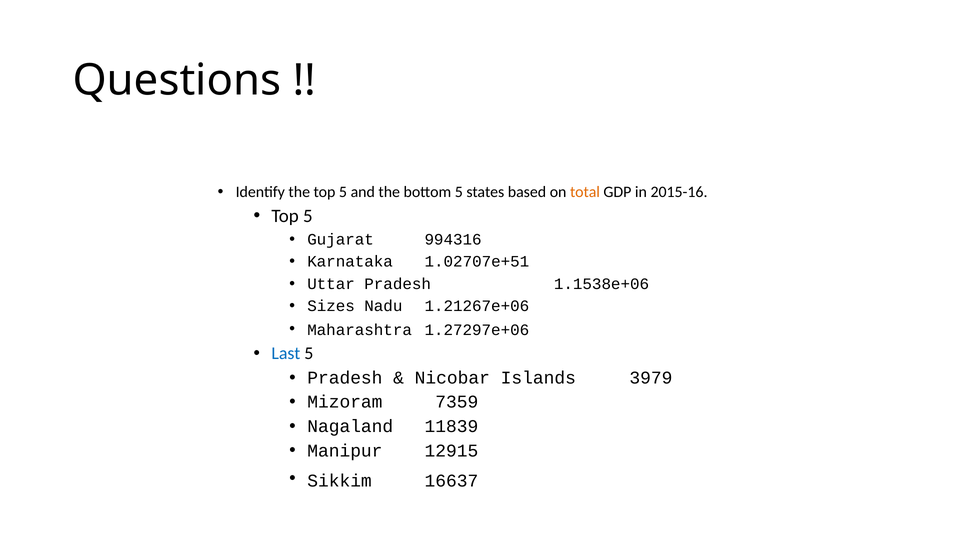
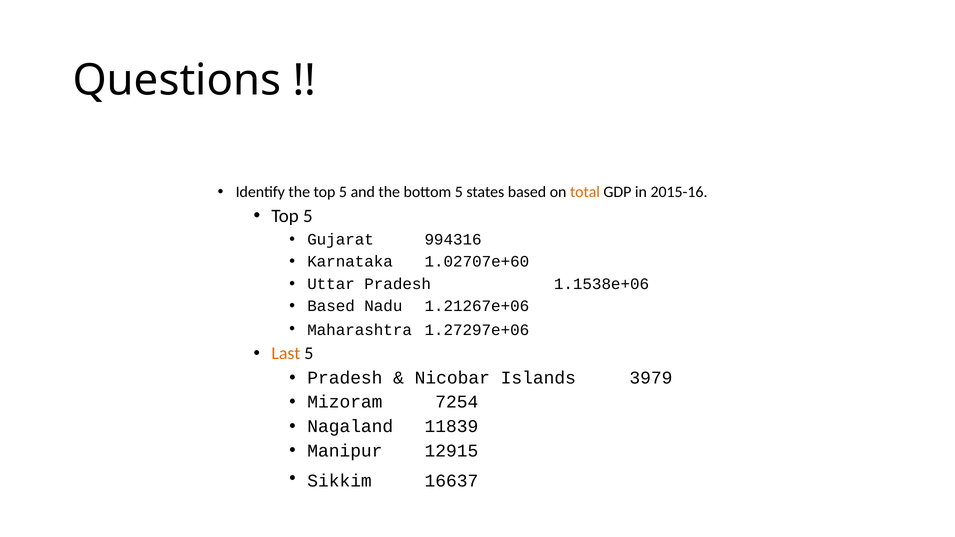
1.02707e+51: 1.02707e+51 -> 1.02707e+60
Sizes at (331, 306): Sizes -> Based
Last colour: blue -> orange
7359: 7359 -> 7254
